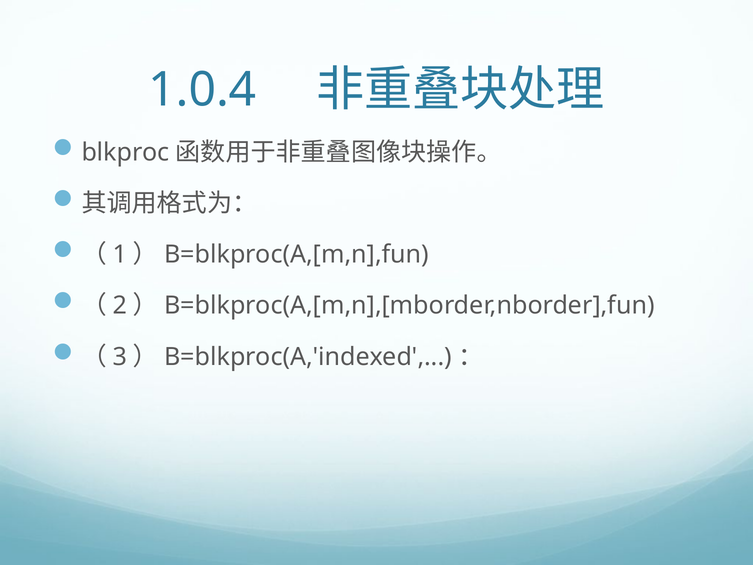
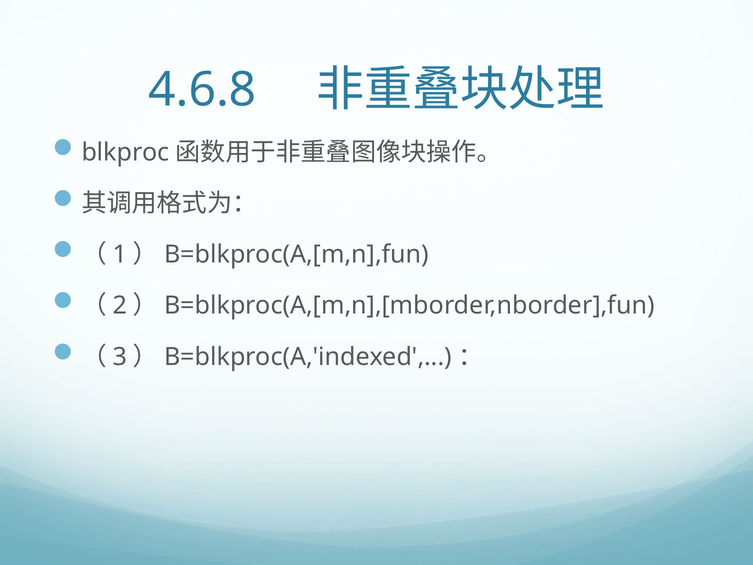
1.0.4: 1.0.4 -> 4.6.8
